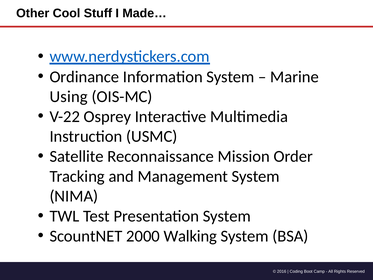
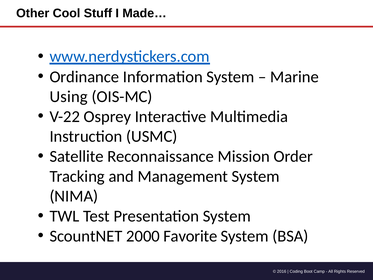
Walking: Walking -> Favorite
